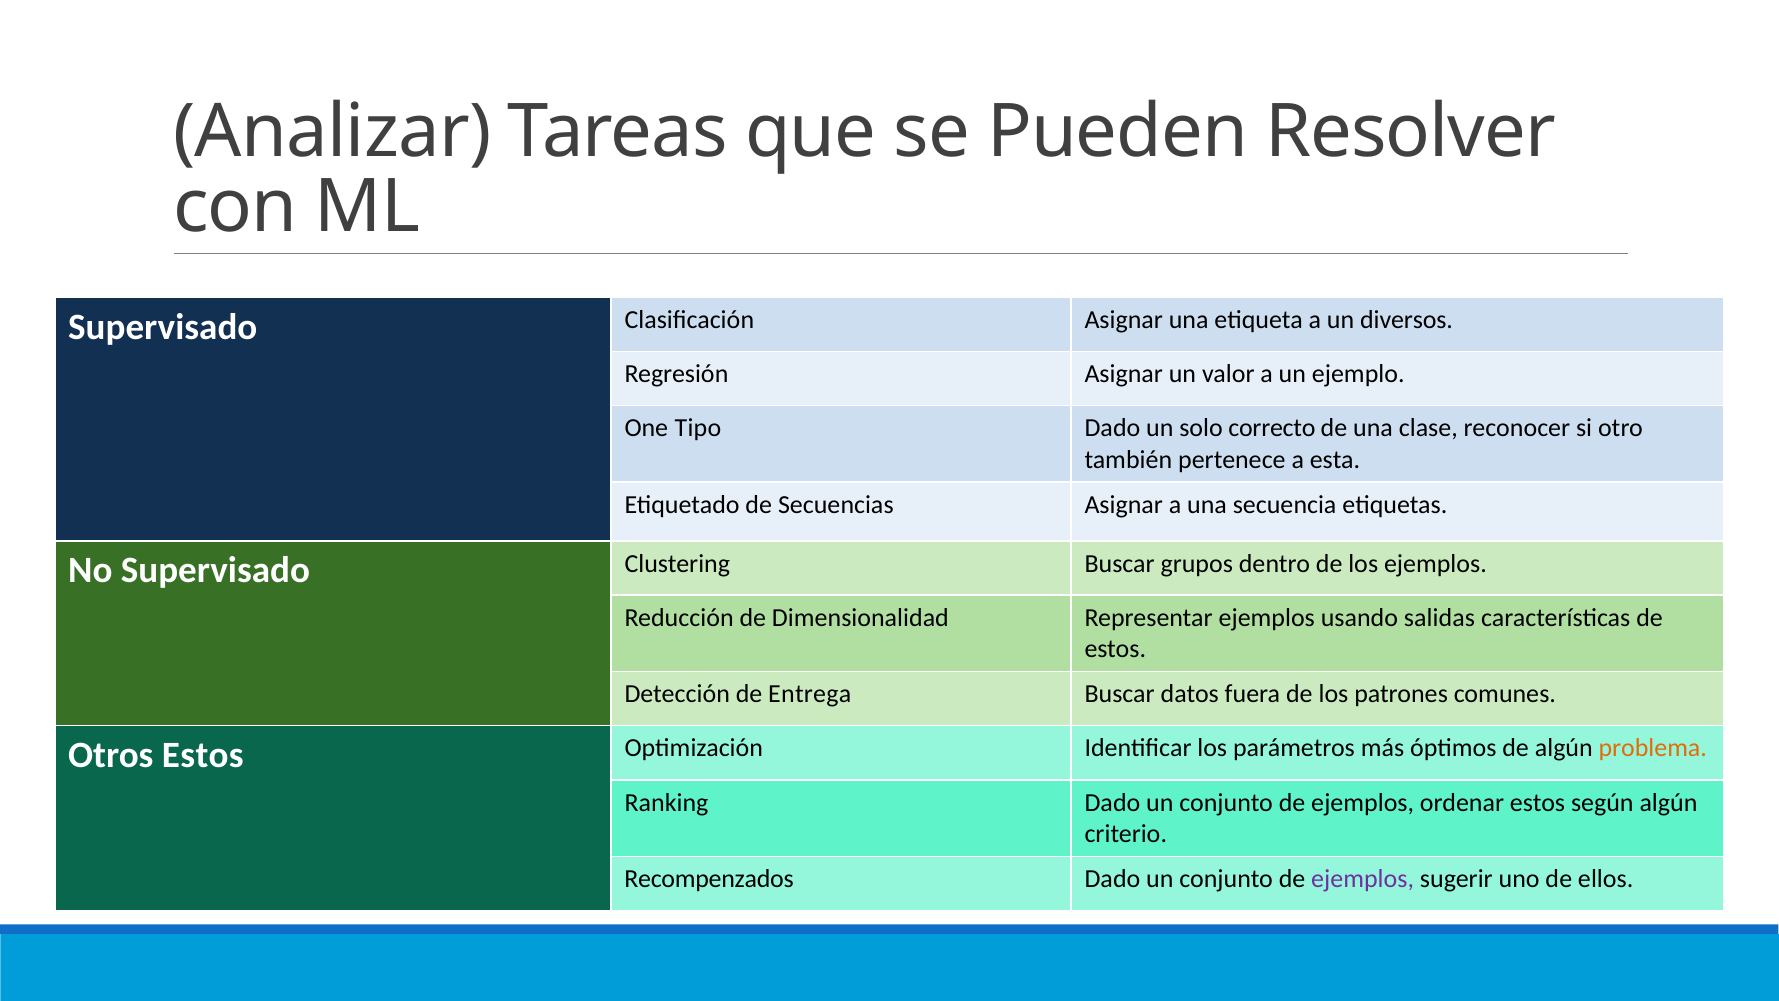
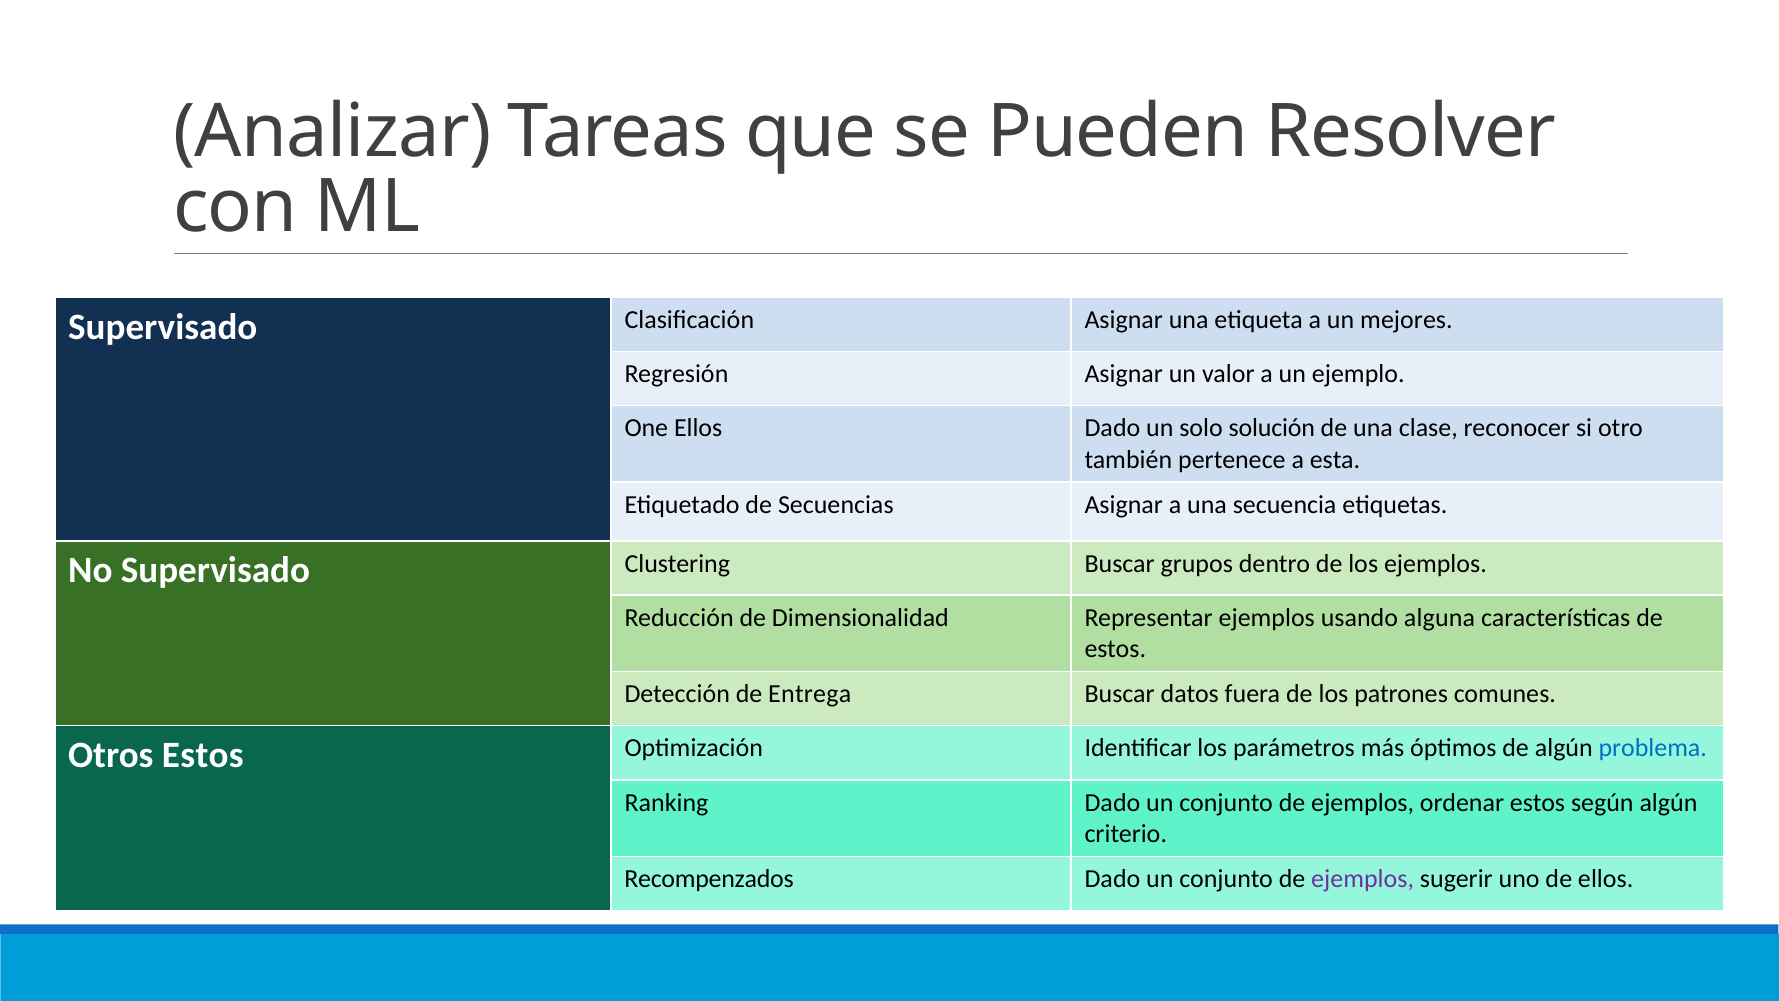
diversos: diversos -> mejores
One Tipo: Tipo -> Ellos
correcto: correcto -> solución
salidas: salidas -> alguna
problema colour: orange -> blue
